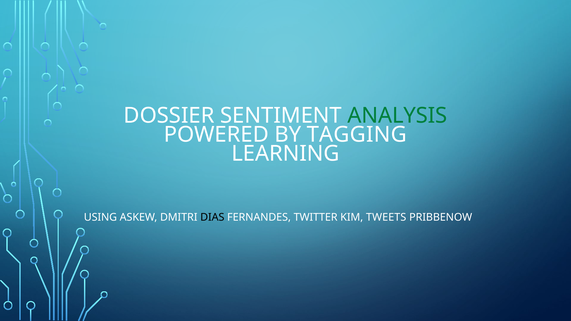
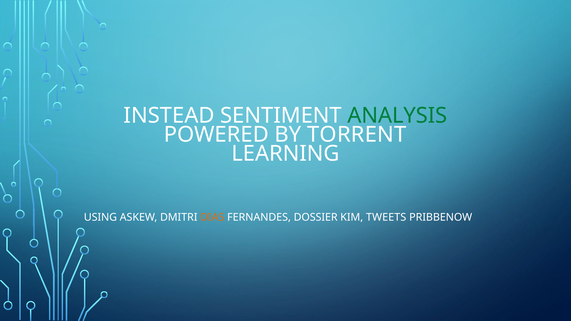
DOSSIER: DOSSIER -> INSTEAD
TAGGING: TAGGING -> TORRENT
DIAS colour: black -> orange
TWITTER: TWITTER -> DOSSIER
